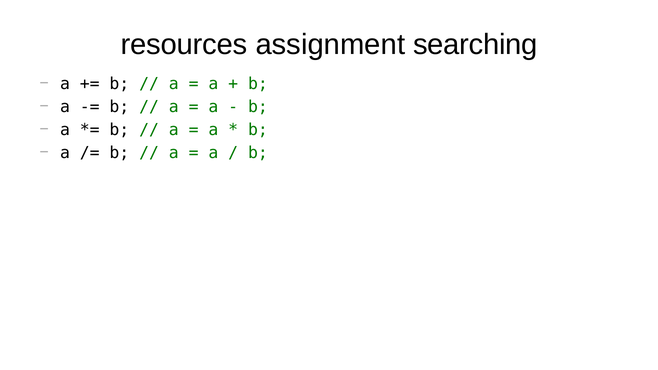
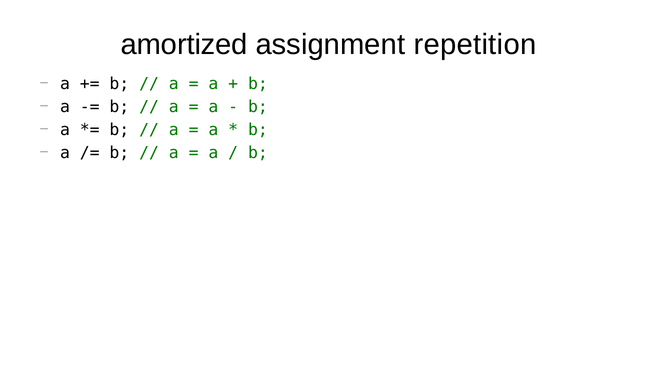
resources: resources -> amortized
searching: searching -> repetition
